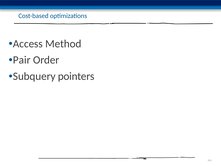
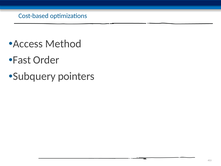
Pair: Pair -> Fast
